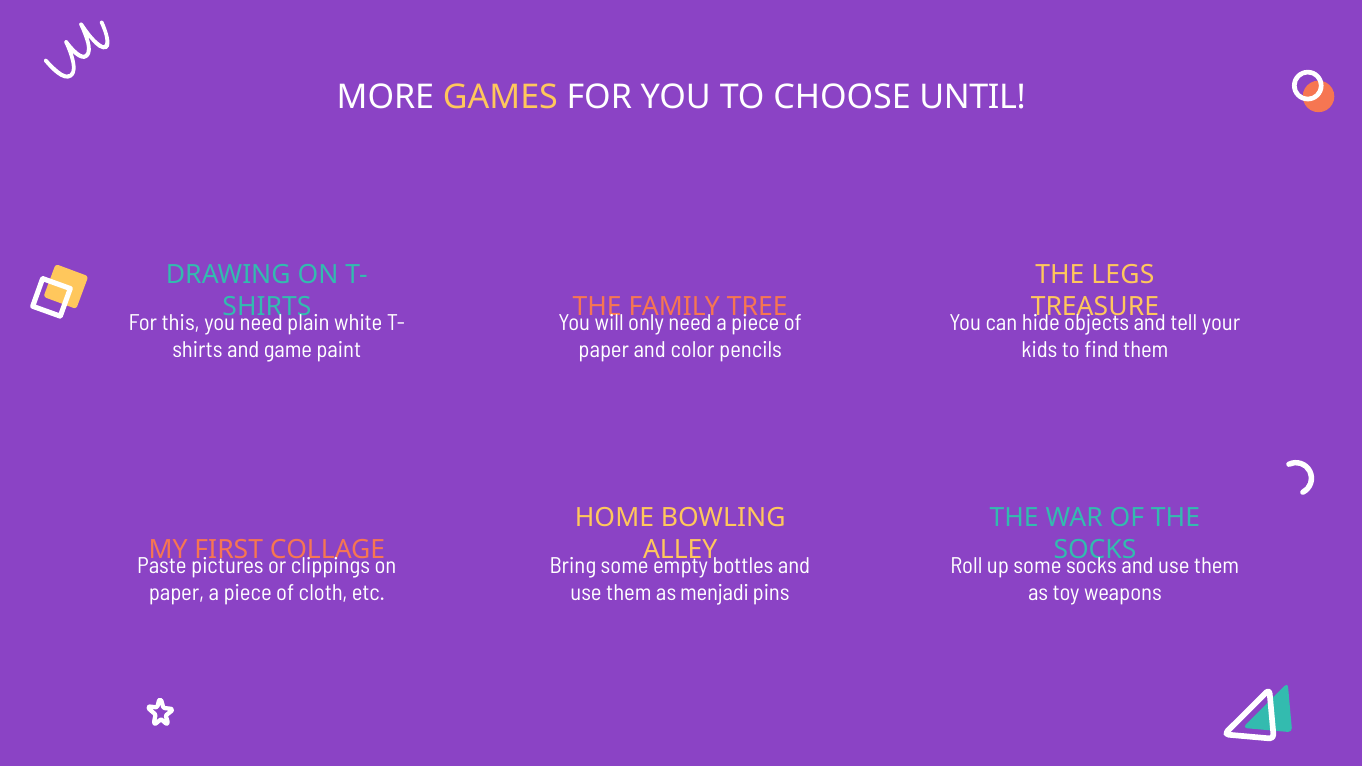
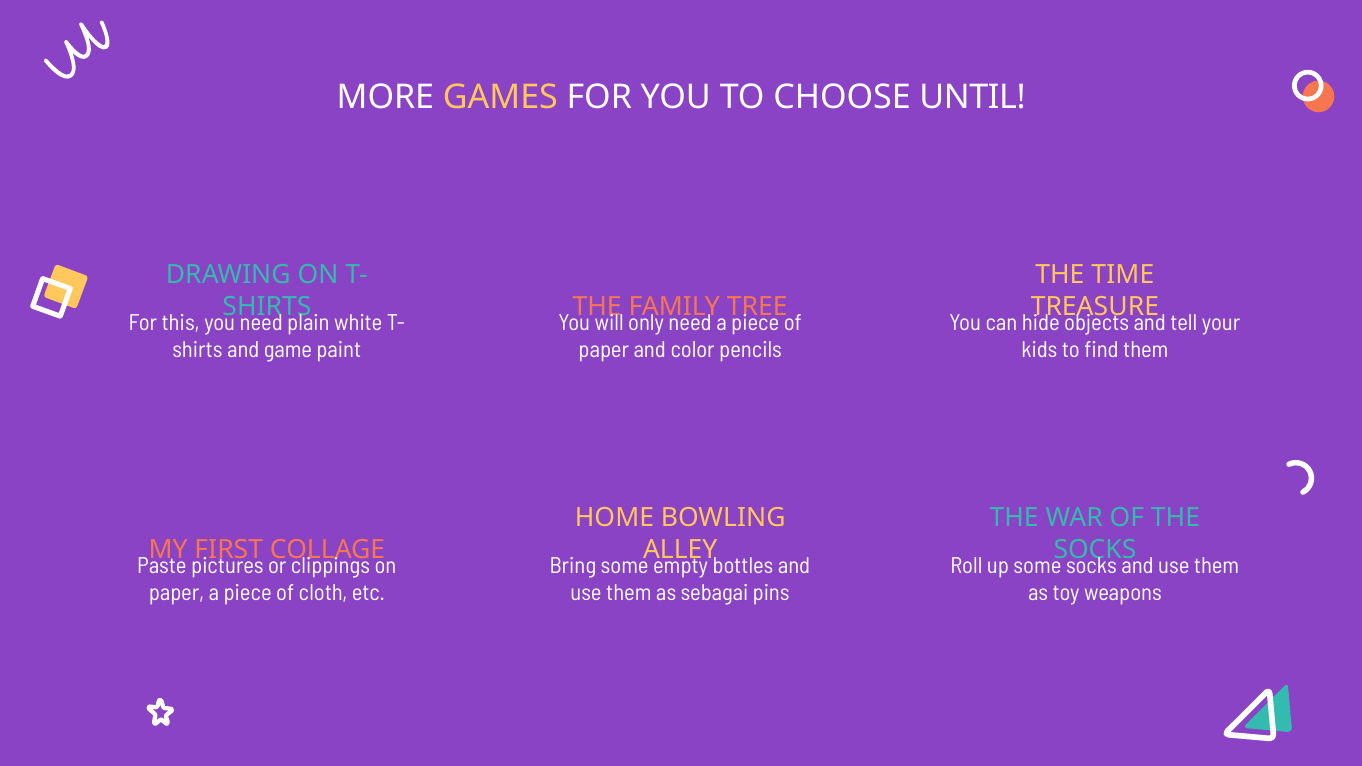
LEGS: LEGS -> TIME
menjadi: menjadi -> sebagai
